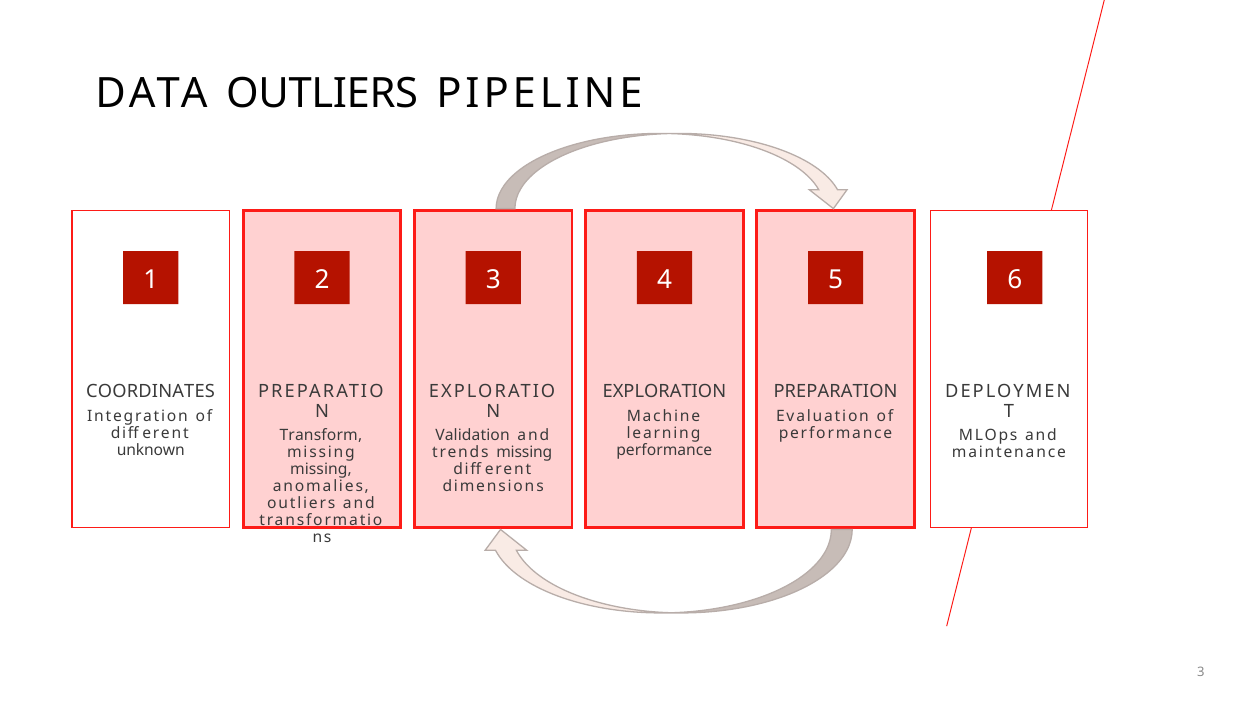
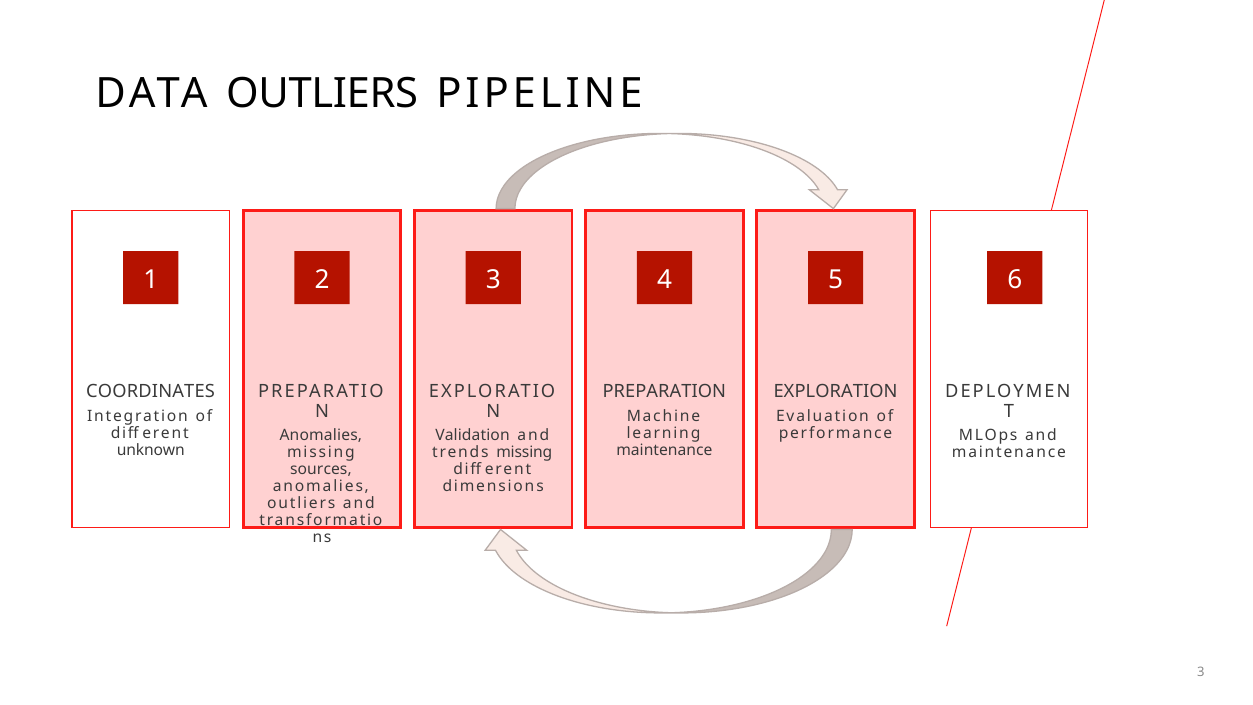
EXPLORATION: EXPLORATION -> PREPARATION
PREPARATION: PREPARATION -> EXPLORATION
Transform at (321, 436): Transform -> Anomalies
performance at (664, 450): performance -> maintenance
missing at (321, 469): missing -> sources
